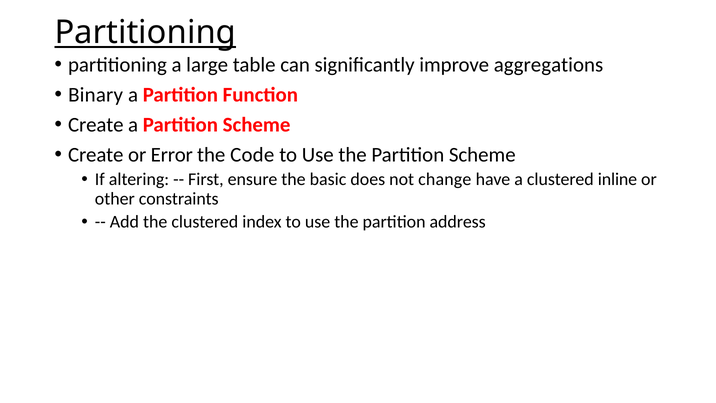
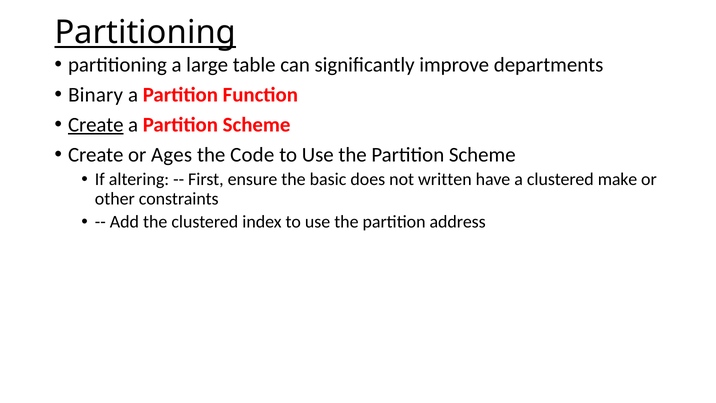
aggregations: aggregations -> departments
Create at (96, 125) underline: none -> present
Error: Error -> Ages
change: change -> written
inline: inline -> make
